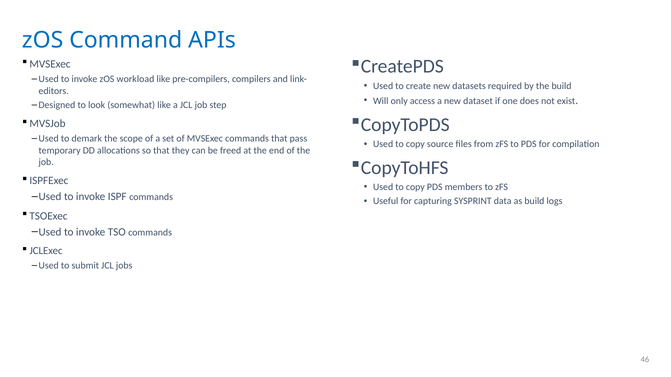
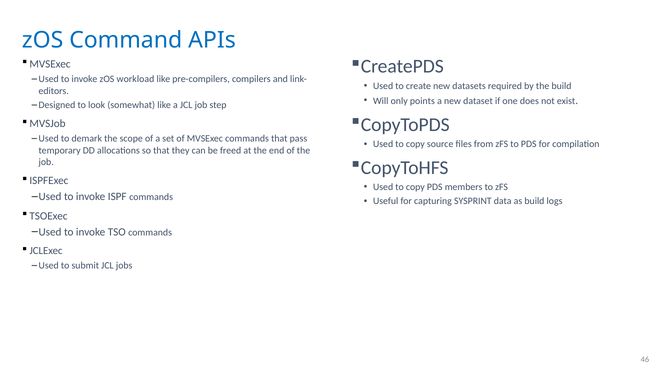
access: access -> points
